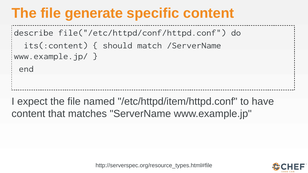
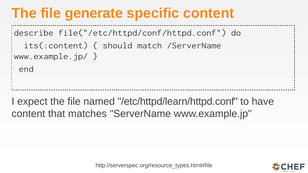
/etc/httpd/item/httpd.conf: /etc/httpd/item/httpd.conf -> /etc/httpd/learn/httpd.conf
